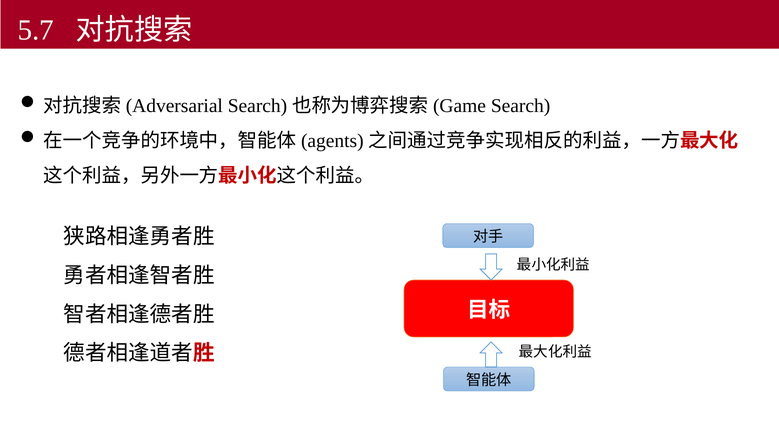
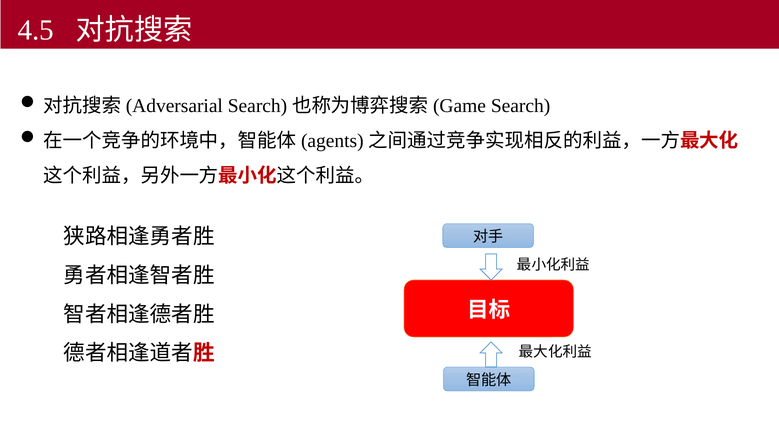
5.7: 5.7 -> 4.5
